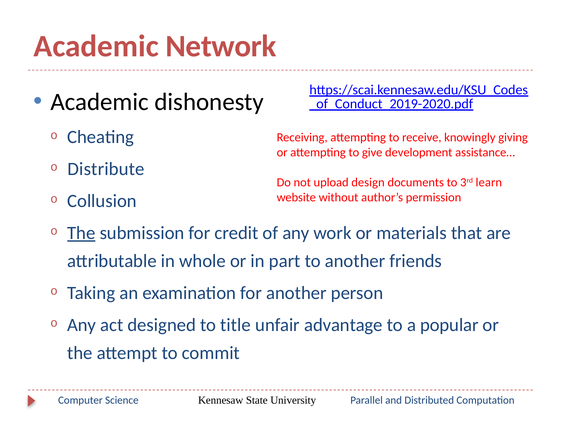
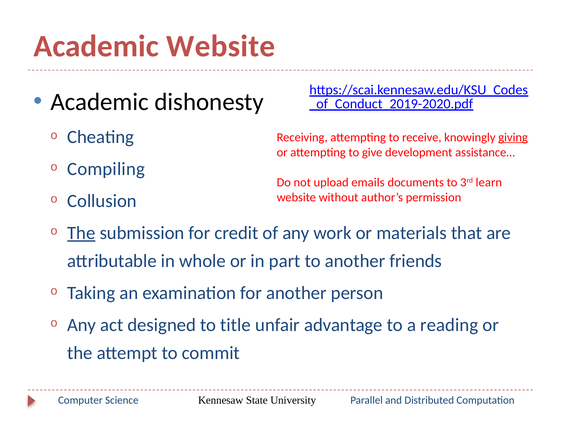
Academic Network: Network -> Website
giving underline: none -> present
Distribute: Distribute -> Compiling
design: design -> emails
popular: popular -> reading
